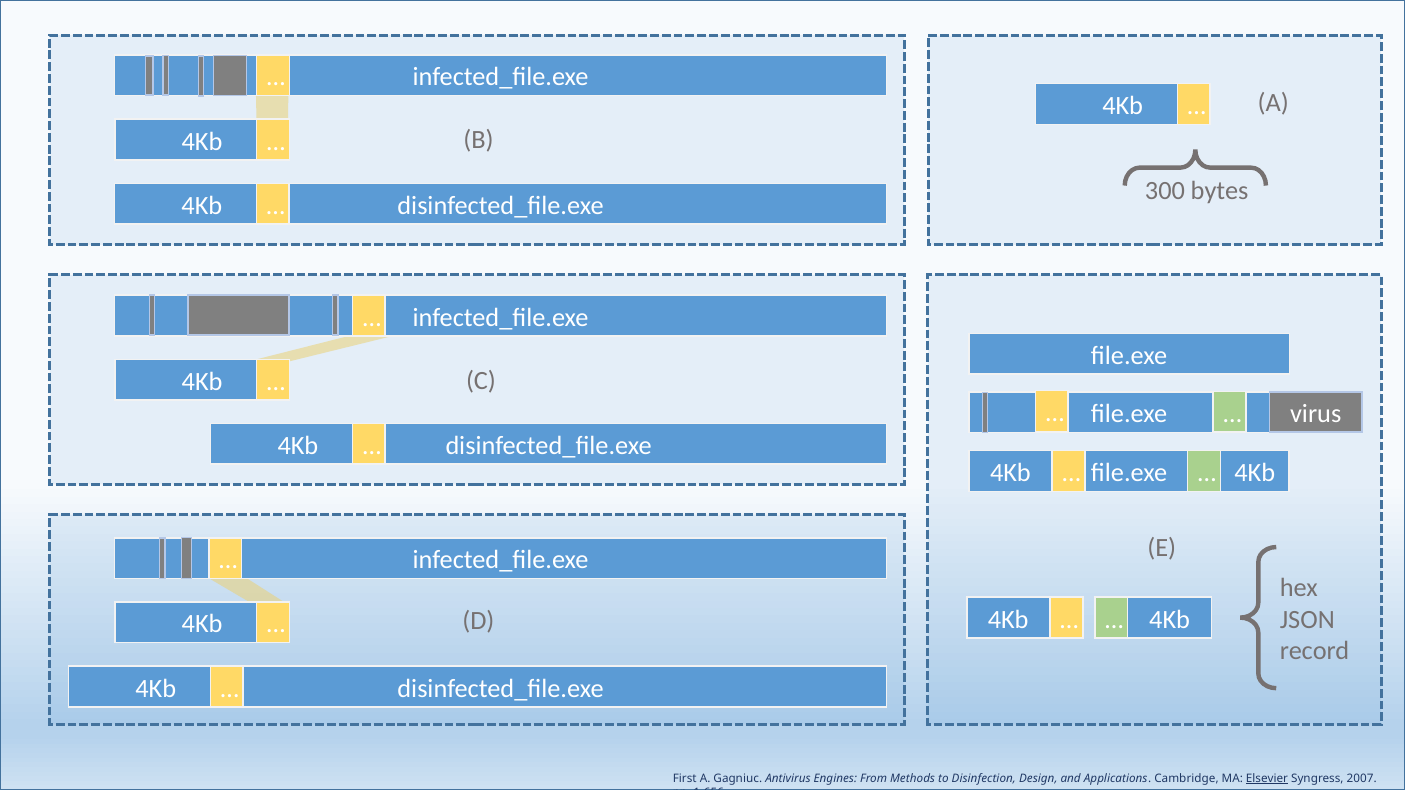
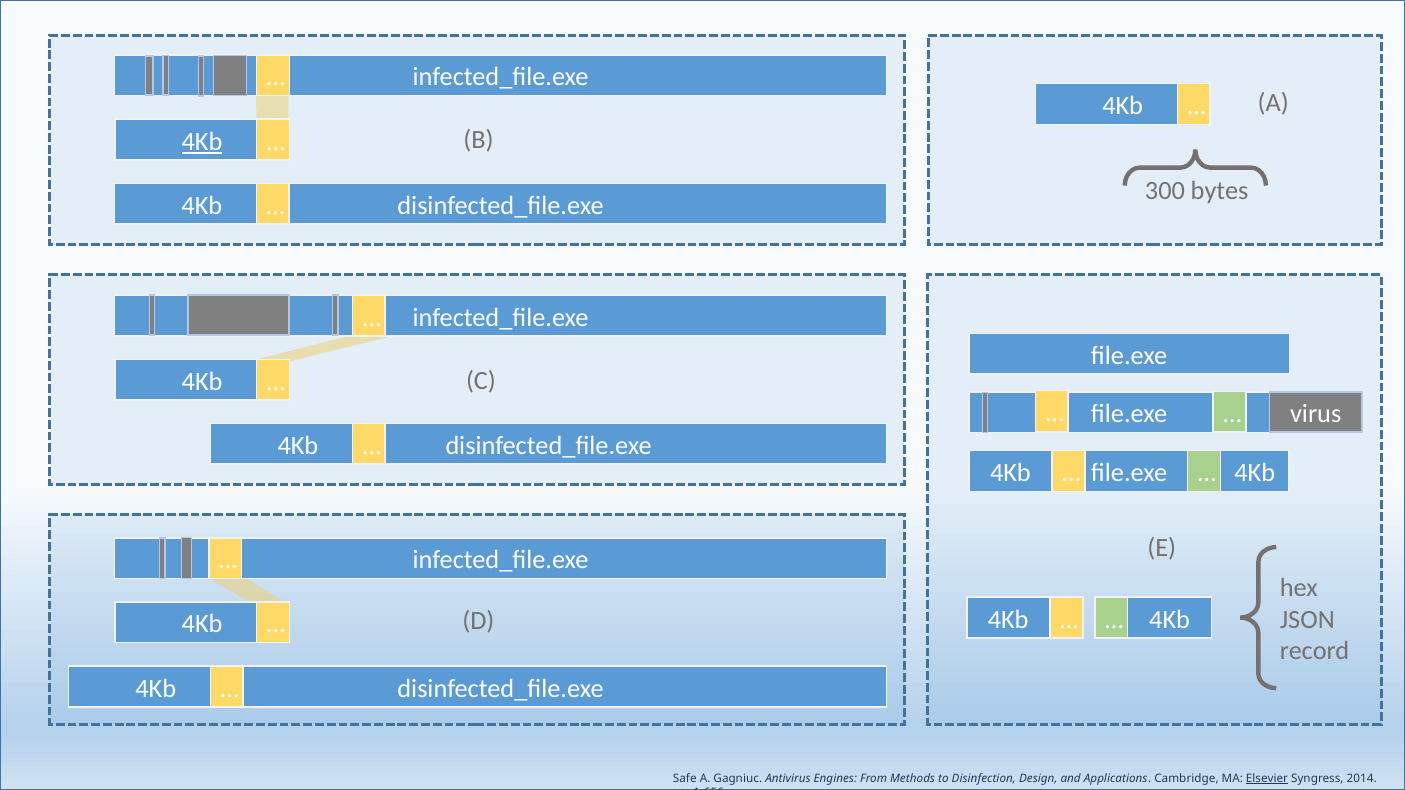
4Kb at (202, 141) underline: none -> present
First: First -> Safe
2007: 2007 -> 2014
